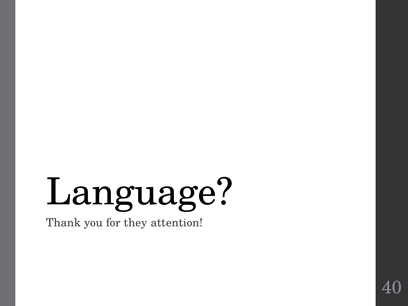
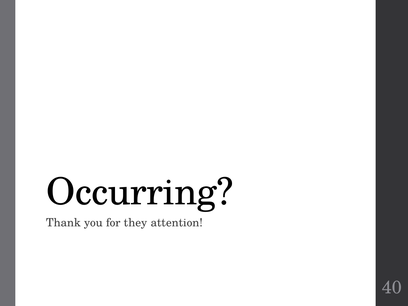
Language: Language -> Occurring
